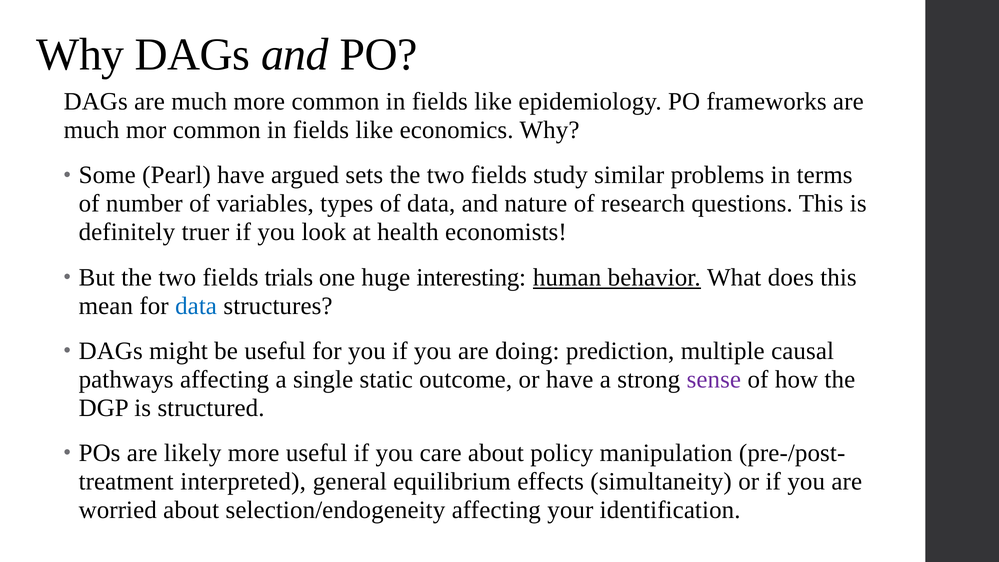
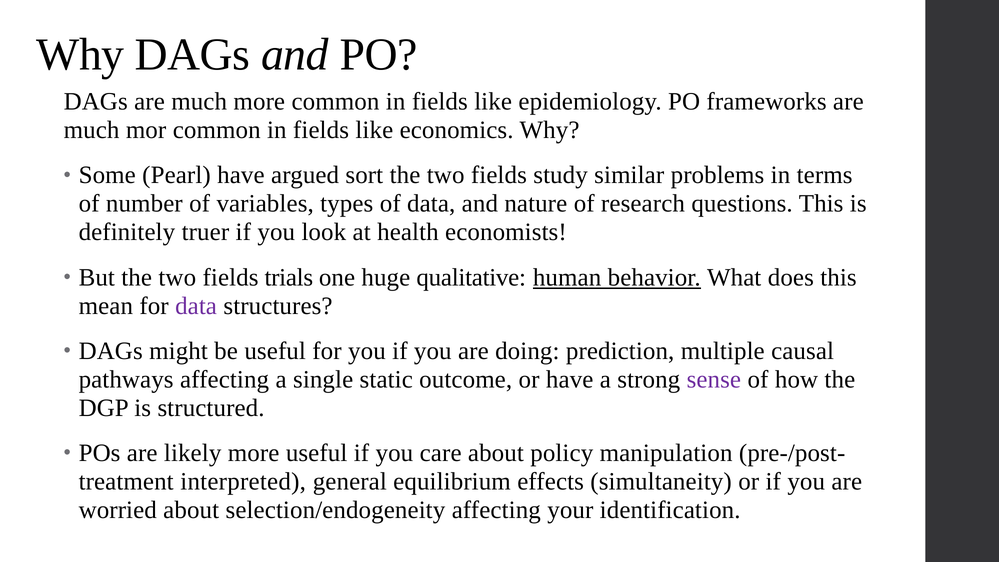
sets: sets -> sort
interesting: interesting -> qualitative
data at (196, 306) colour: blue -> purple
